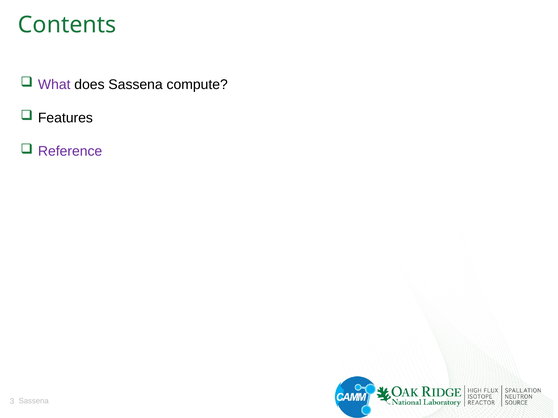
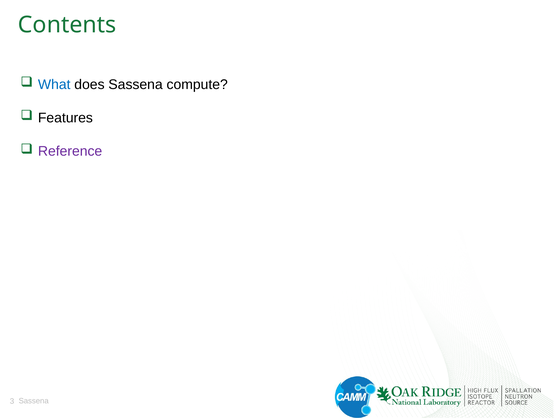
What colour: purple -> blue
